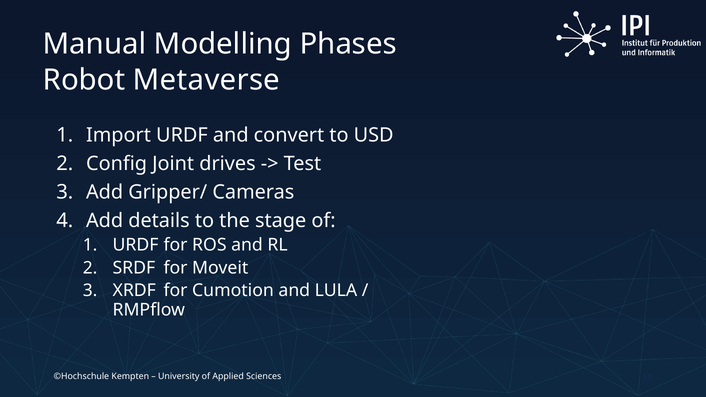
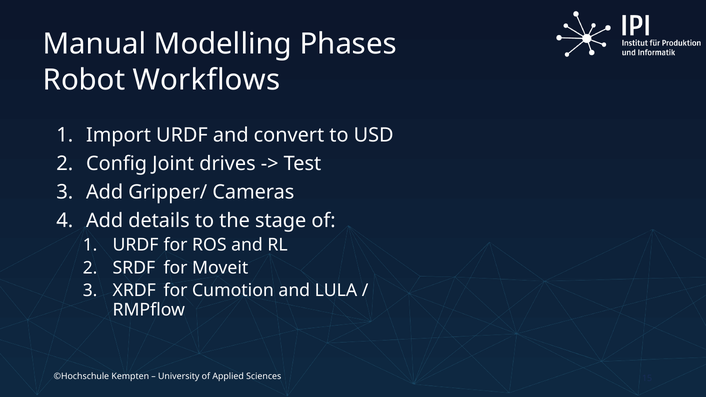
Metaverse: Metaverse -> Workflows
